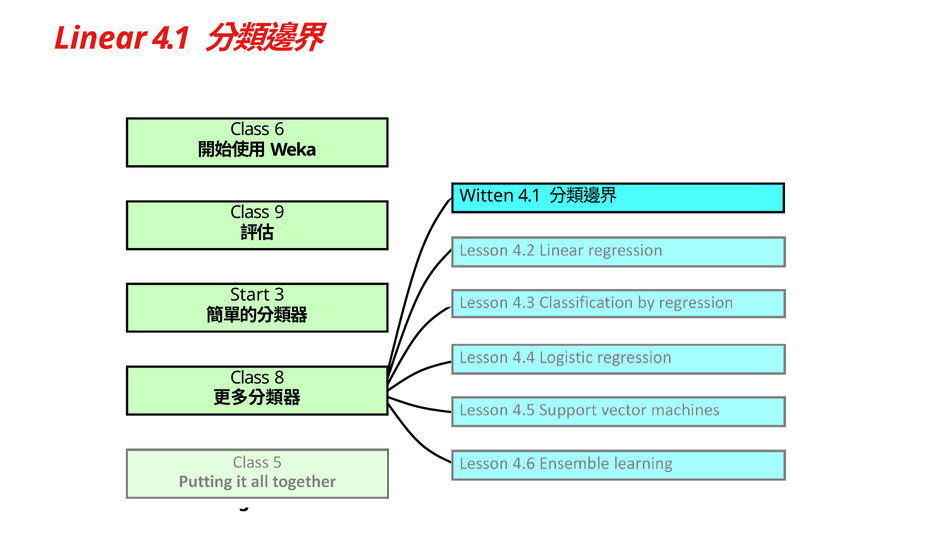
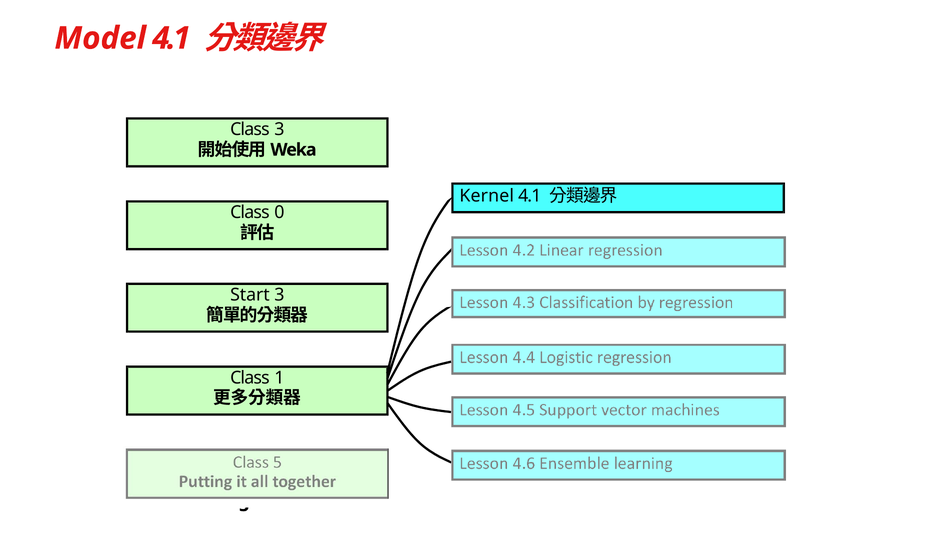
Linear at (100, 38): Linear -> Model
Class 6: 6 -> 3
Witten: Witten -> Kernel
9: 9 -> 0
8: 8 -> 1
